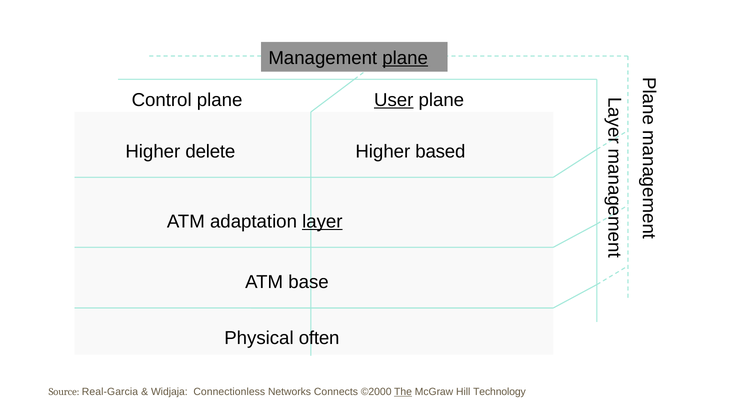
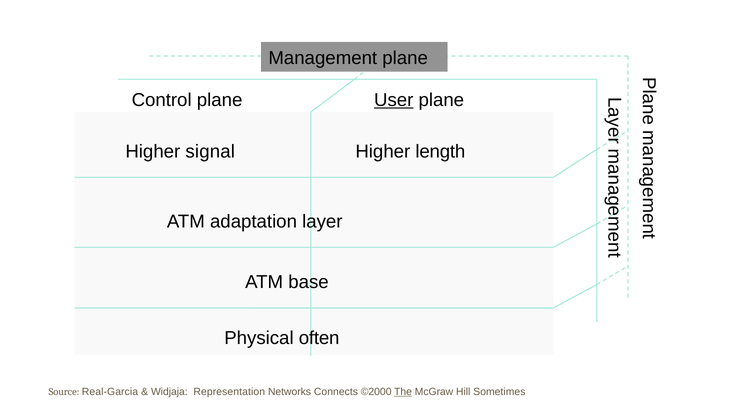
plane at (405, 58) underline: present -> none
delete: delete -> signal
based: based -> length
layer underline: present -> none
Connectionless: Connectionless -> Representation
Technology: Technology -> Sometimes
